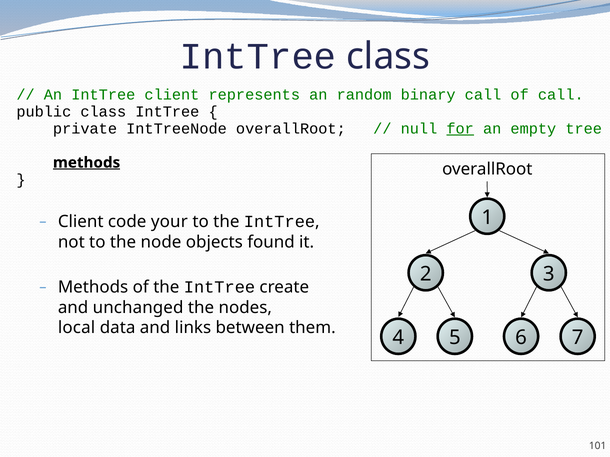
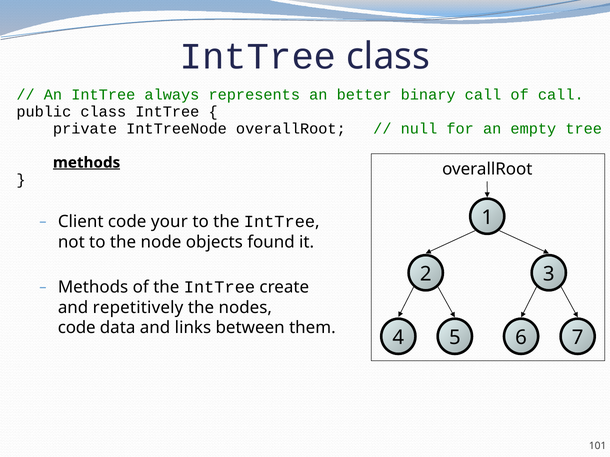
IntTree client: client -> always
random: random -> better
for underline: present -> none
unchanged: unchanged -> repetitively
local at (77, 328): local -> code
